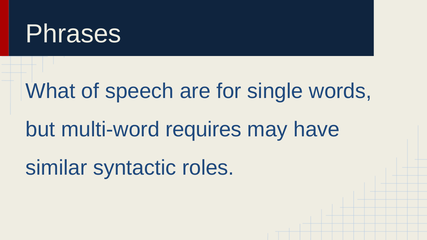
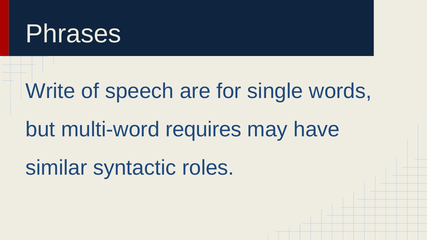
What: What -> Write
